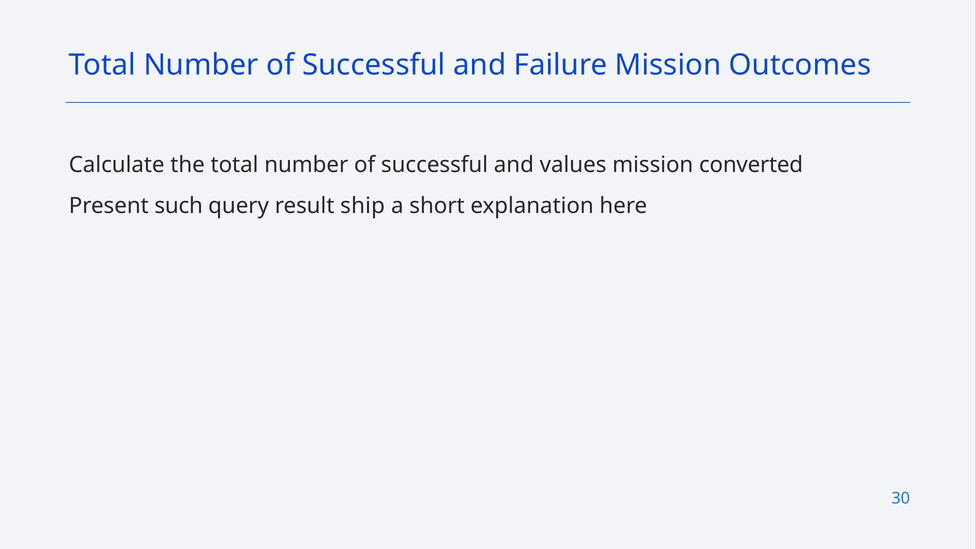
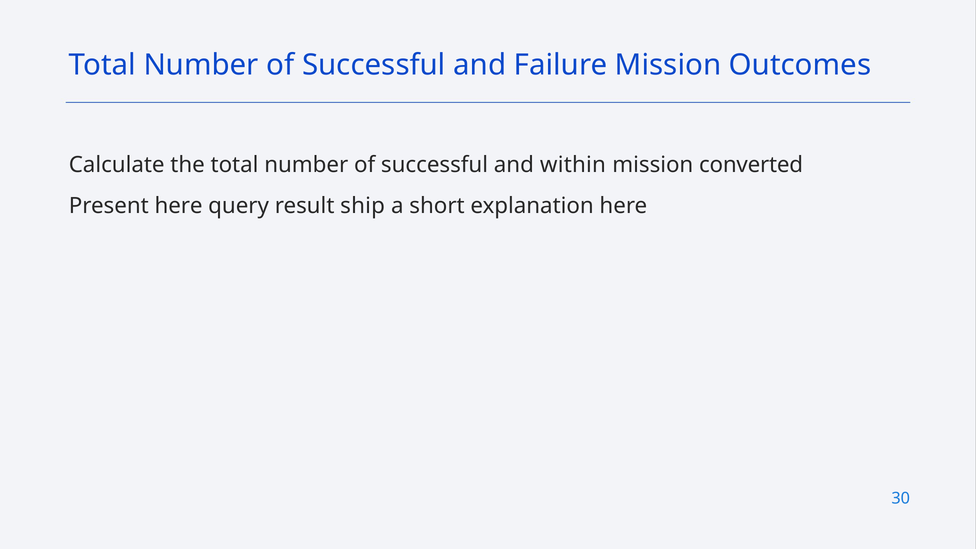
values: values -> within
Present such: such -> here
